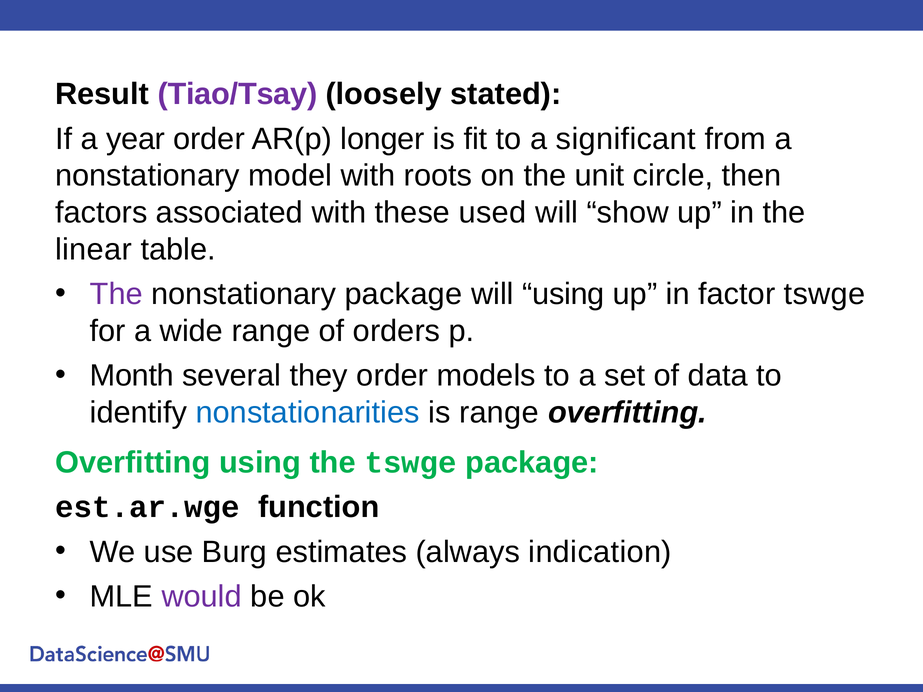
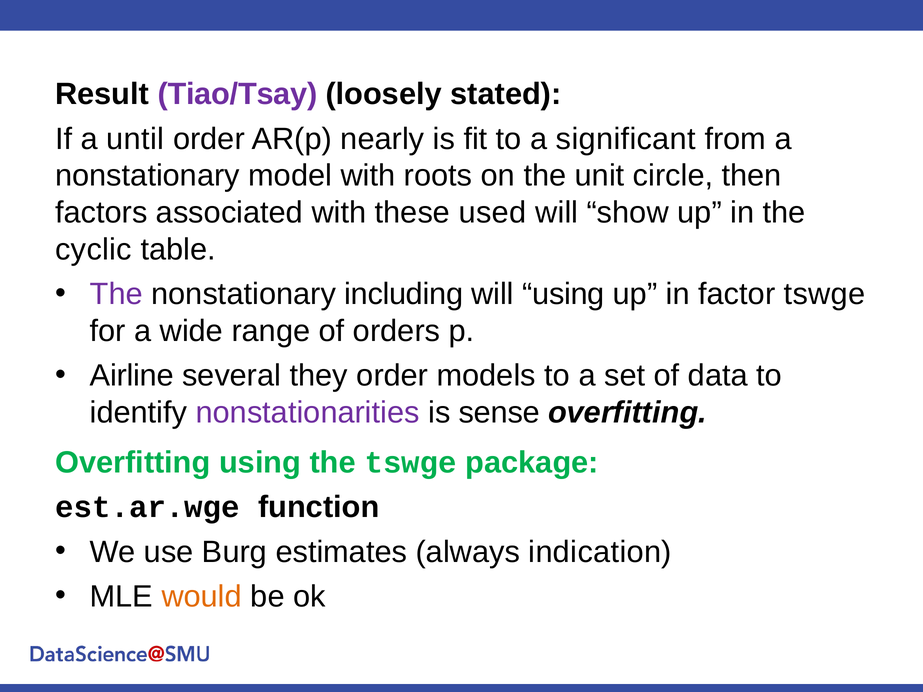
year: year -> until
longer: longer -> nearly
linear: linear -> cyclic
nonstationary package: package -> including
Month: Month -> Airline
nonstationarities colour: blue -> purple
is range: range -> sense
would colour: purple -> orange
